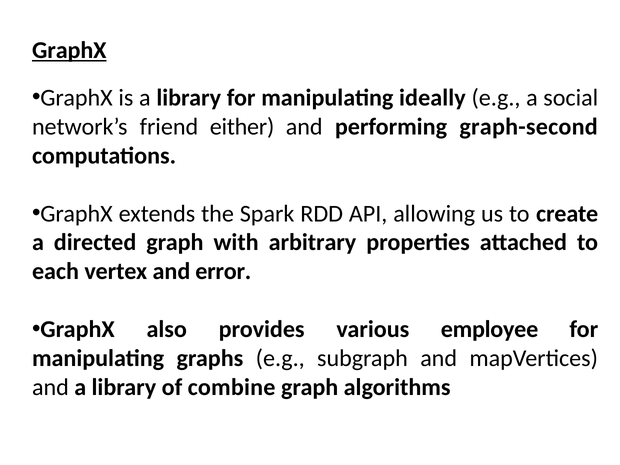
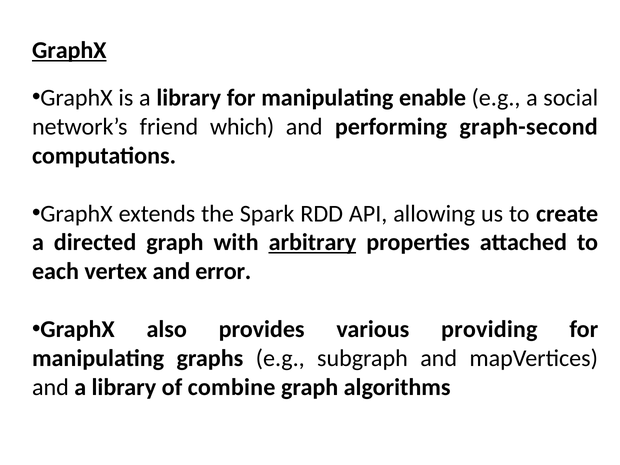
ideally: ideally -> enable
either: either -> which
arbitrary underline: none -> present
employee: employee -> providing
